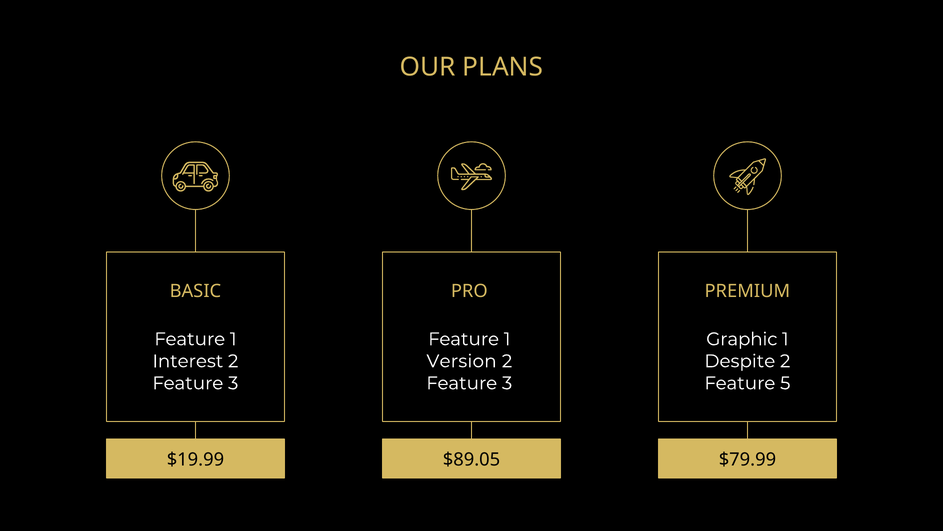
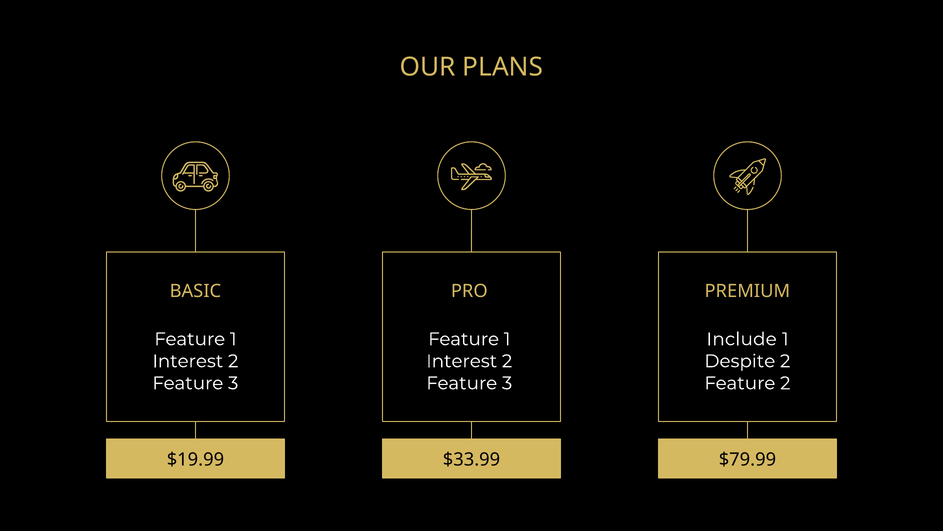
Graphic: Graphic -> Include
Version at (462, 361): Version -> Interest
Feature 5: 5 -> 2
$89.05: $89.05 -> $33.99
